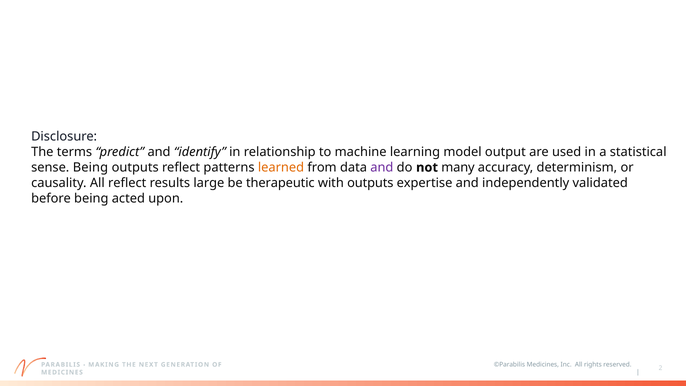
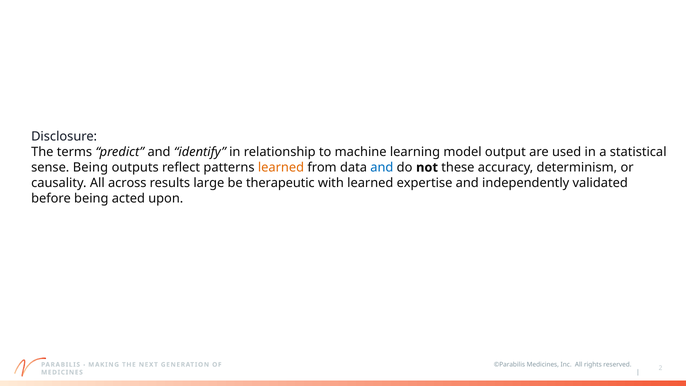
and at (382, 167) colour: purple -> blue
many: many -> these
All reflect: reflect -> across
with outputs: outputs -> learned
